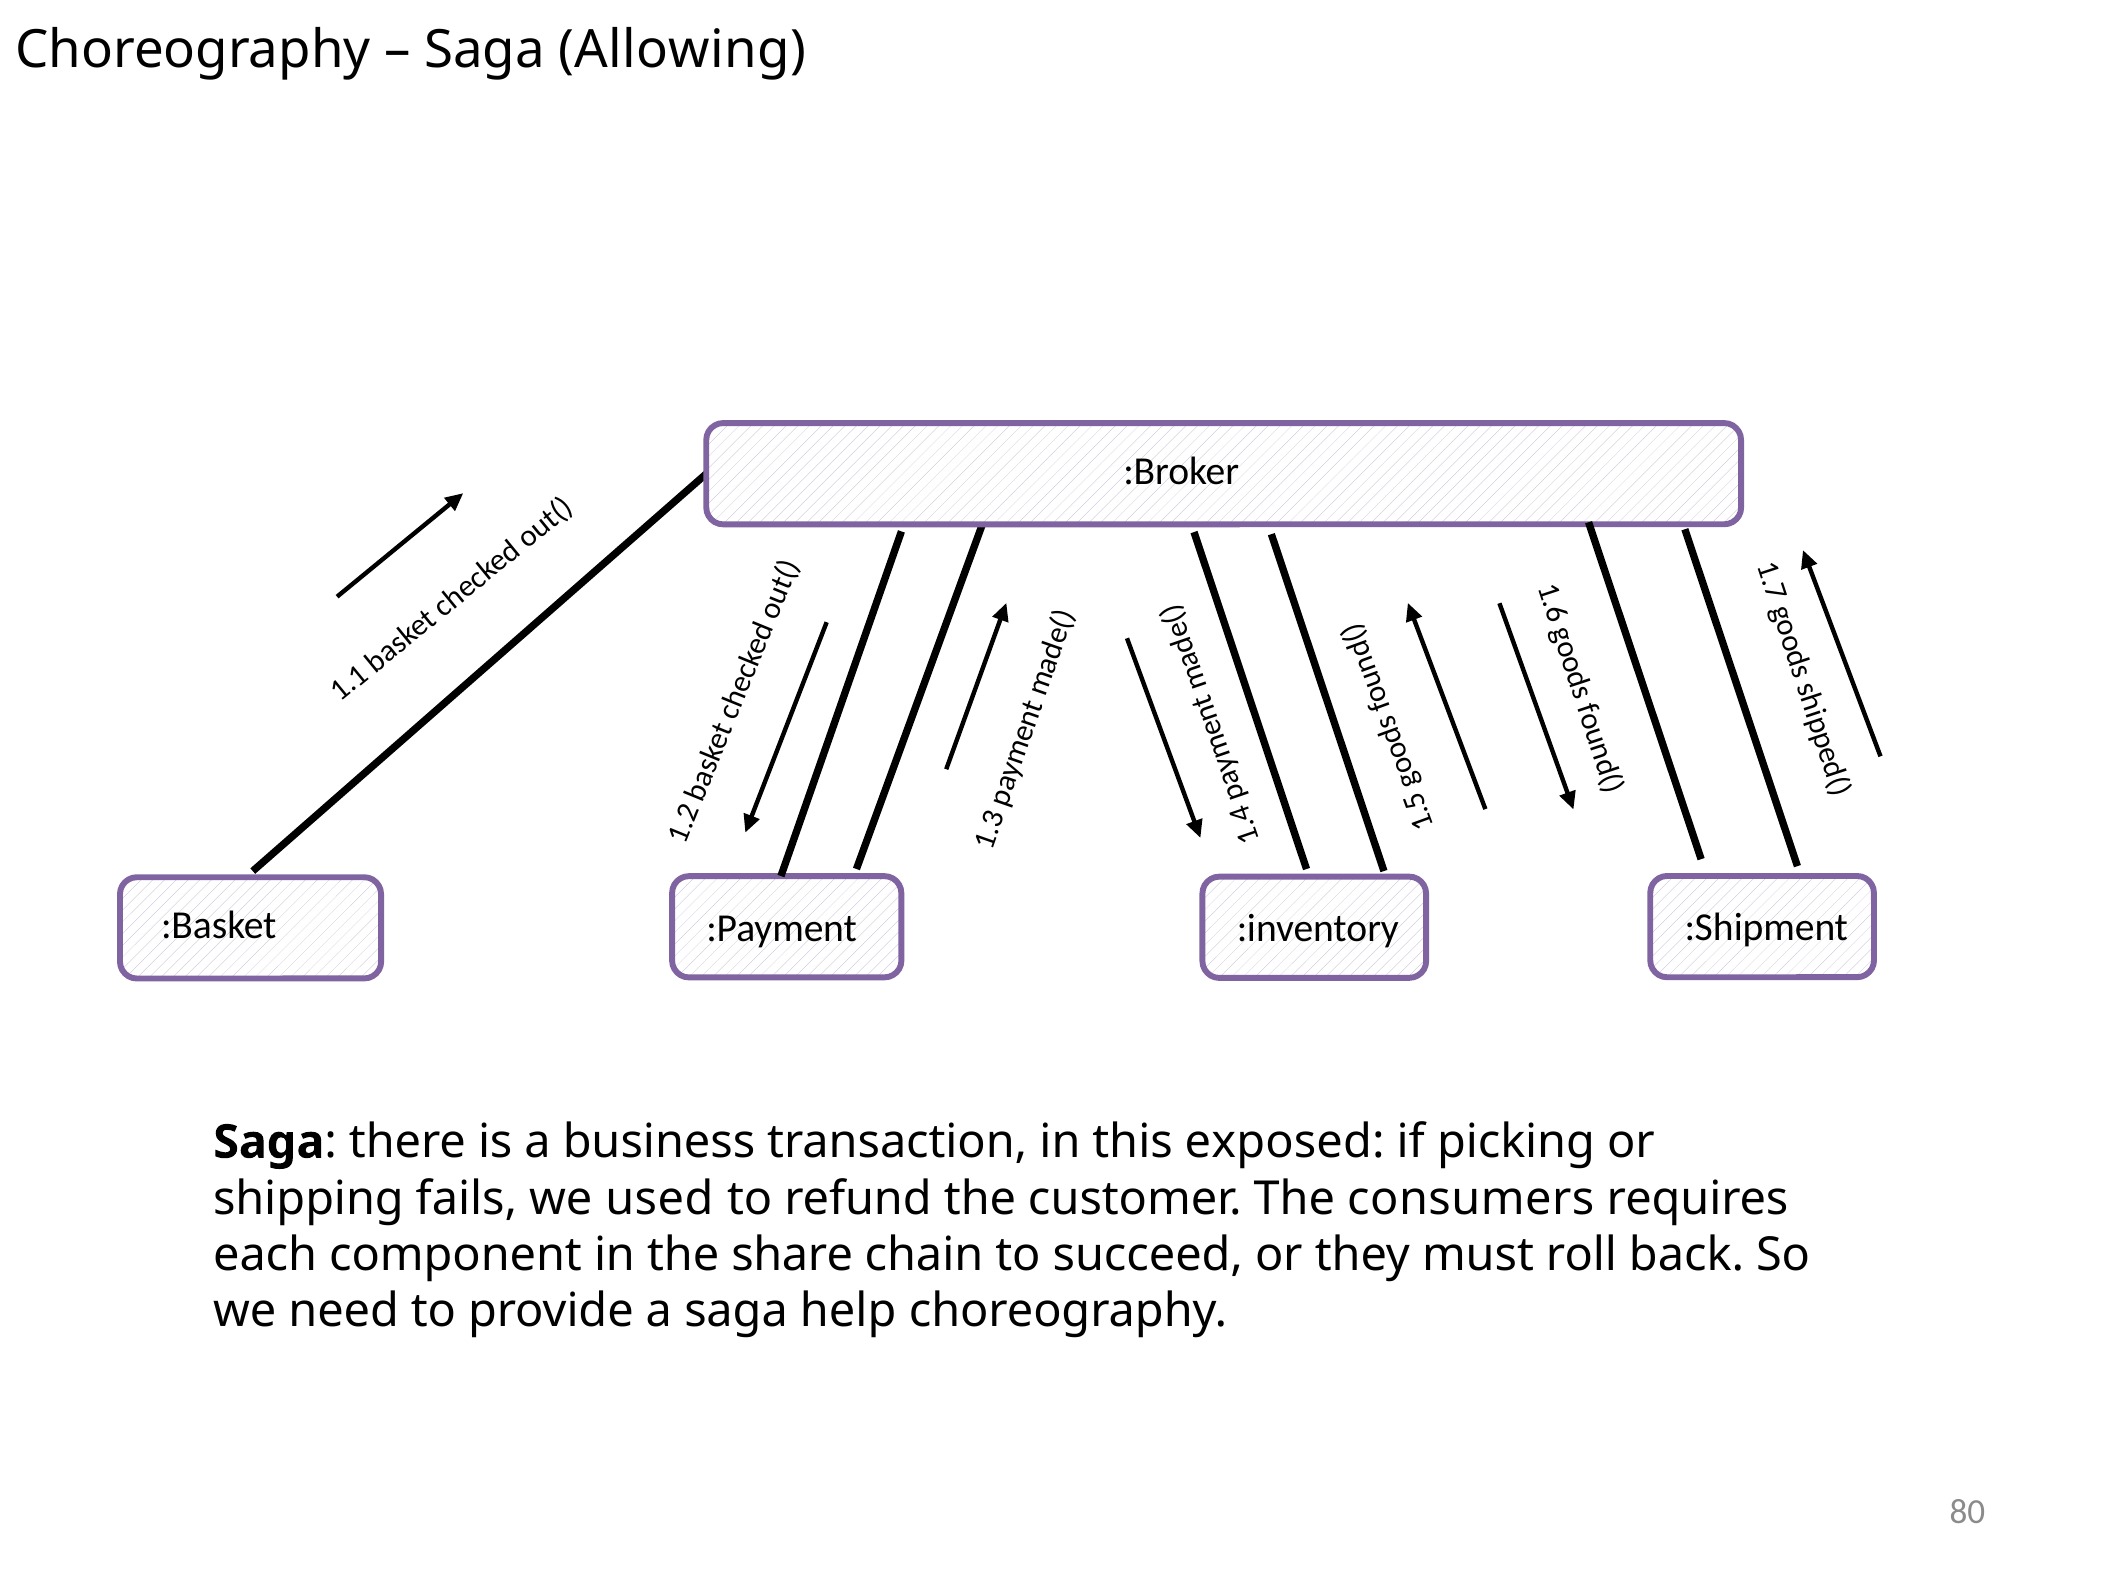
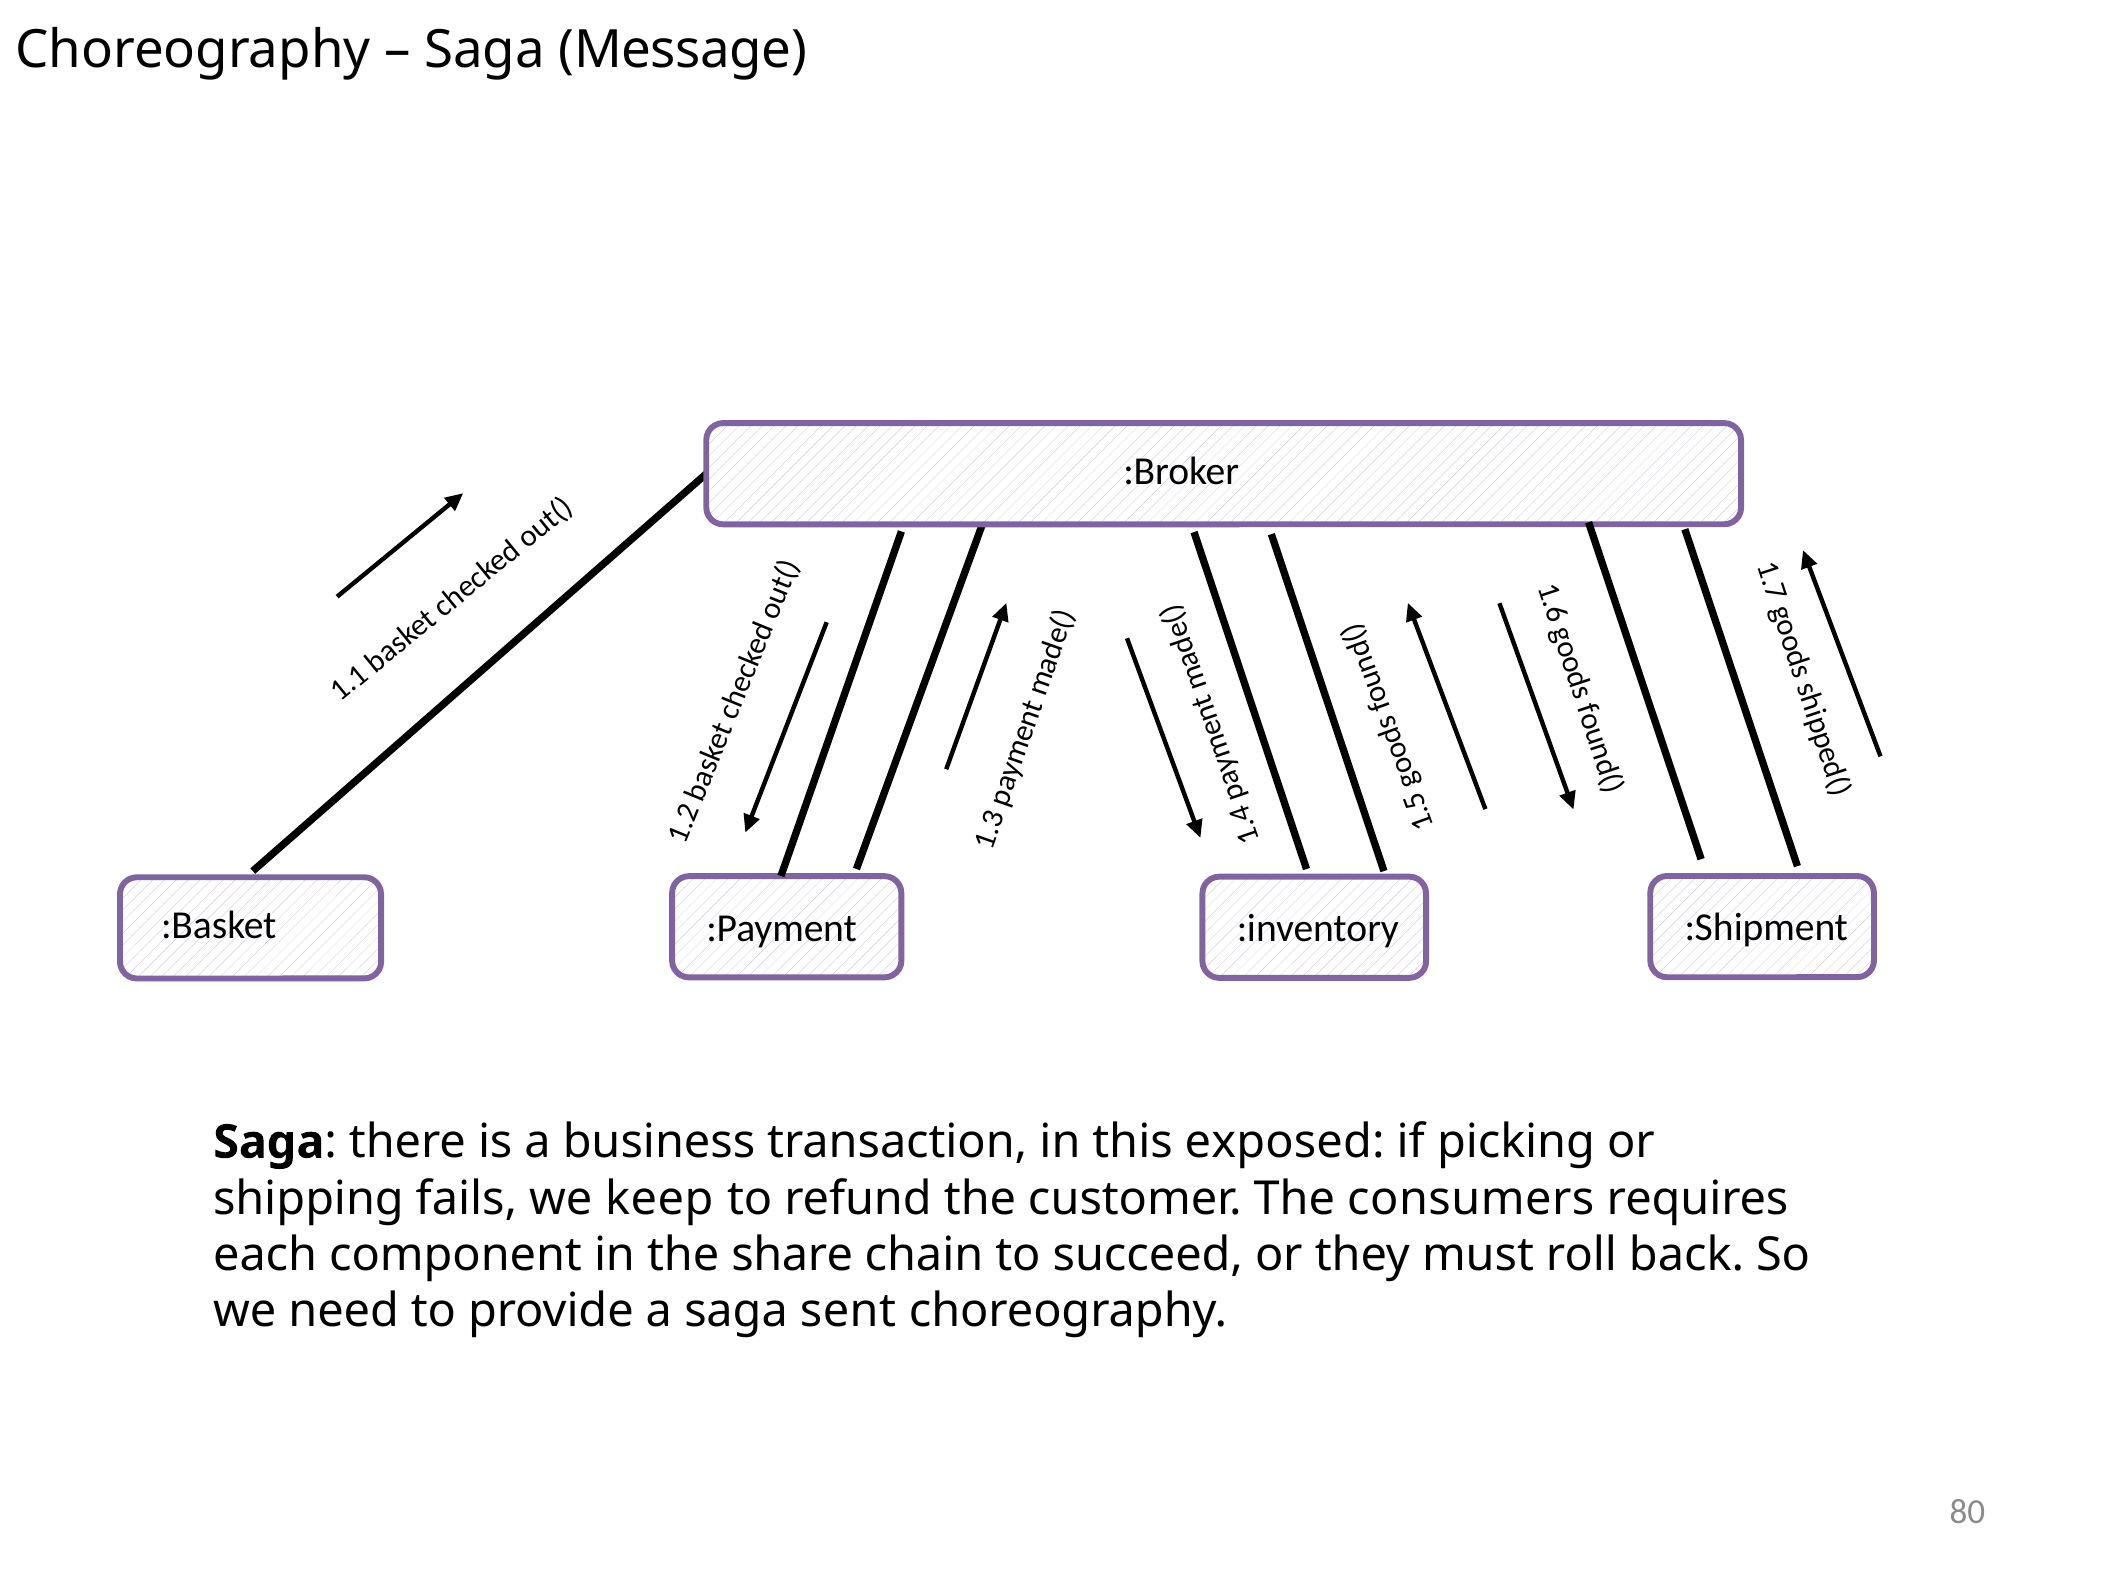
Allowing: Allowing -> Message
used: used -> keep
help: help -> sent
